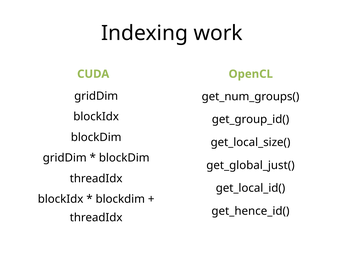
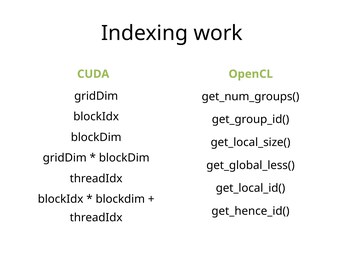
get_global_just(: get_global_just( -> get_global_less(
